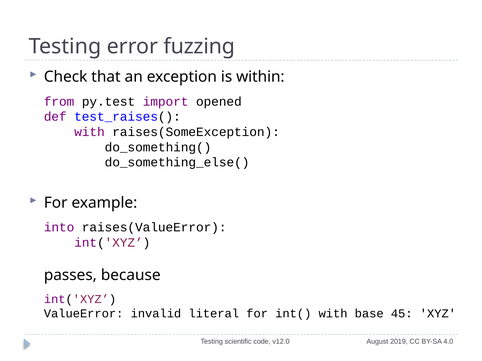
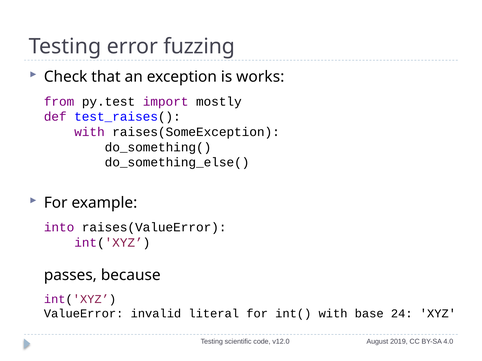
within: within -> works
opened: opened -> mostly
45: 45 -> 24
